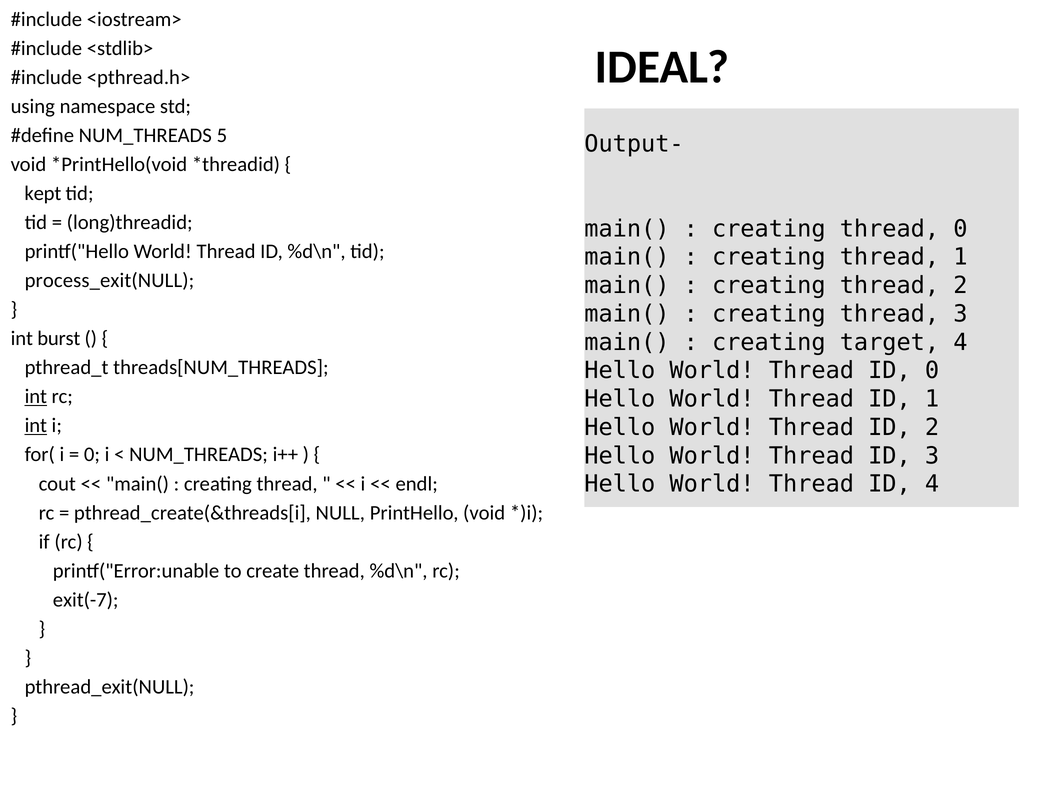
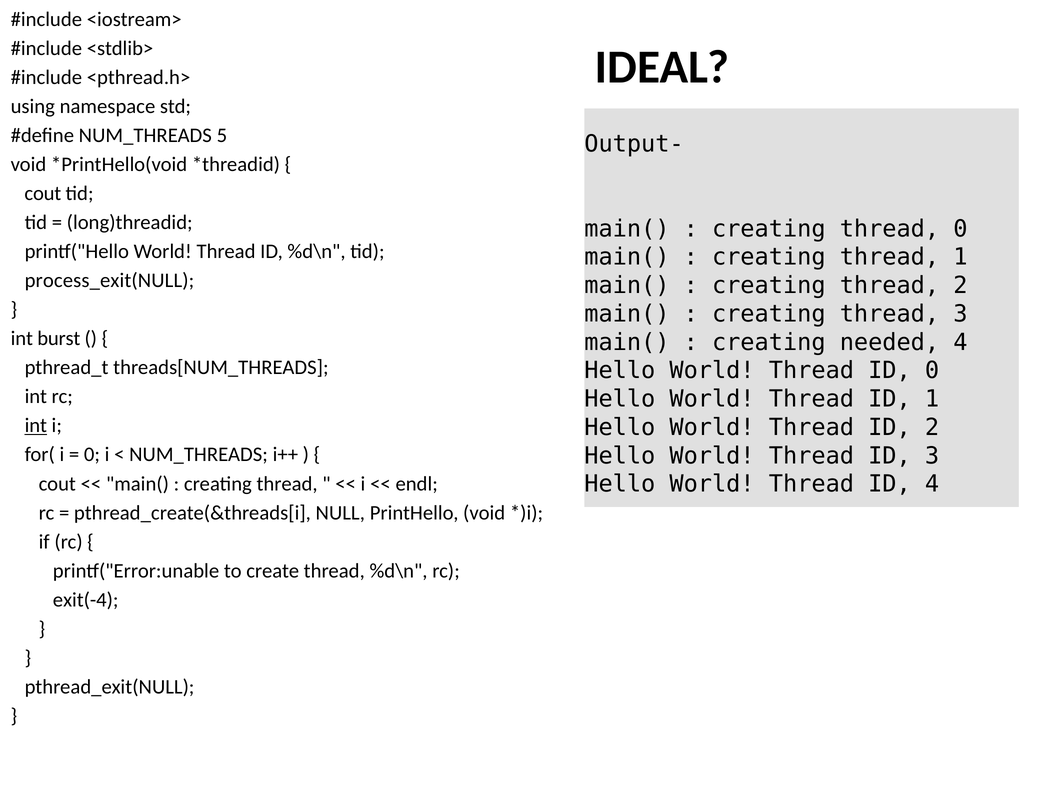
kept at (43, 193): kept -> cout
target: target -> needed
int at (36, 397) underline: present -> none
exit(-7: exit(-7 -> exit(-4
